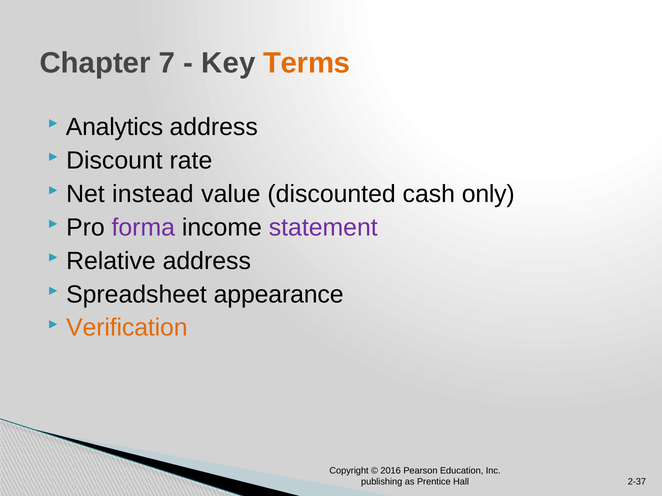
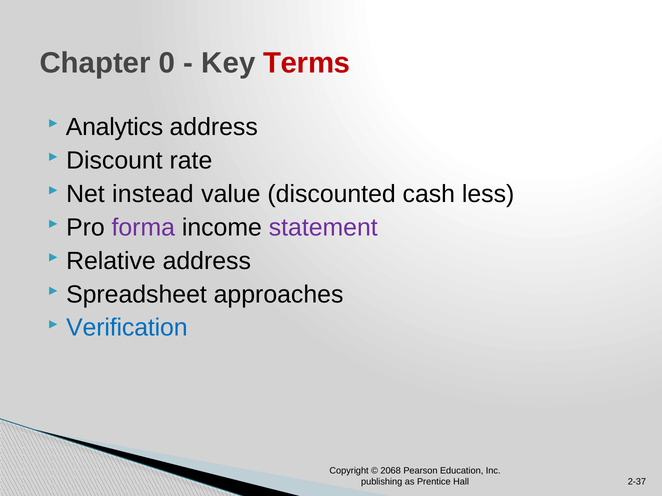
7: 7 -> 0
Terms colour: orange -> red
only: only -> less
appearance: appearance -> approaches
Verification colour: orange -> blue
2016: 2016 -> 2068
